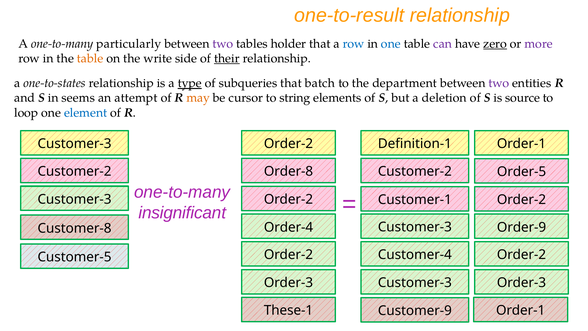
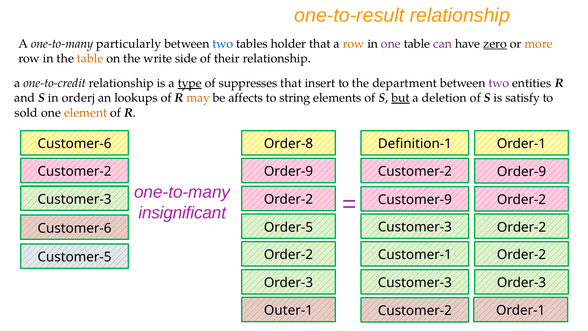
two at (223, 44) colour: purple -> blue
row at (354, 44) colour: blue -> orange
one at (391, 44) colour: blue -> purple
more colour: purple -> orange
their underline: present -> none
one-to-states: one-to-states -> one-to-credit
subqueries: subqueries -> suppresses
batch: batch -> insert
seems: seems -> orderj
attempt: attempt -> lookups
cursor: cursor -> affects
but underline: none -> present
source: source -> satisfy
loop: loop -> sold
element colour: blue -> orange
Customer-3 at (75, 144): Customer-3 -> Customer-6
Order-2 at (288, 144): Order-2 -> Order-8
Order-5 at (521, 172): Order-5 -> Order-9
Order-8 at (288, 171): Order-8 -> Order-9
Customer-1: Customer-1 -> Customer-9
Order-4: Order-4 -> Order-5
Order-9 at (521, 227): Order-9 -> Order-2
Customer-8 at (75, 228): Customer-8 -> Customer-6
Customer-4: Customer-4 -> Customer-1
These-1: These-1 -> Outer-1
Customer-9 at (415, 310): Customer-9 -> Customer-2
